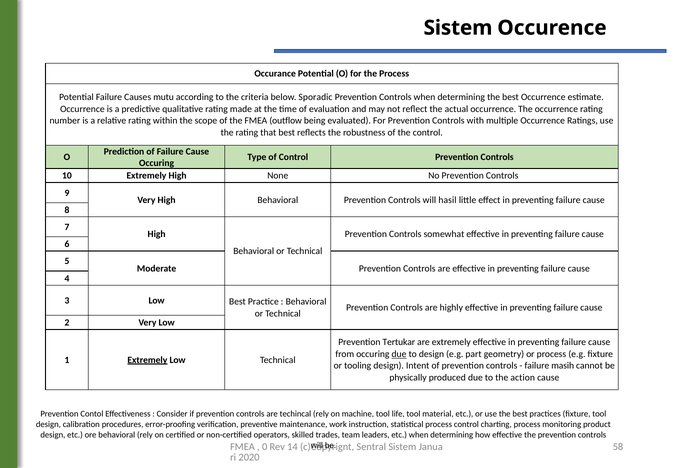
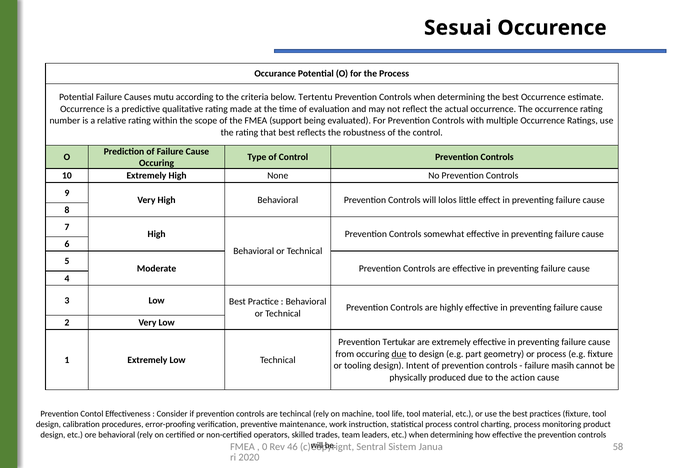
Sistem at (458, 28): Sistem -> Sesuai
Sporadic: Sporadic -> Tertentu
outflow: outflow -> support
hasil: hasil -> lolos
Extremely at (147, 360) underline: present -> none
14: 14 -> 46
